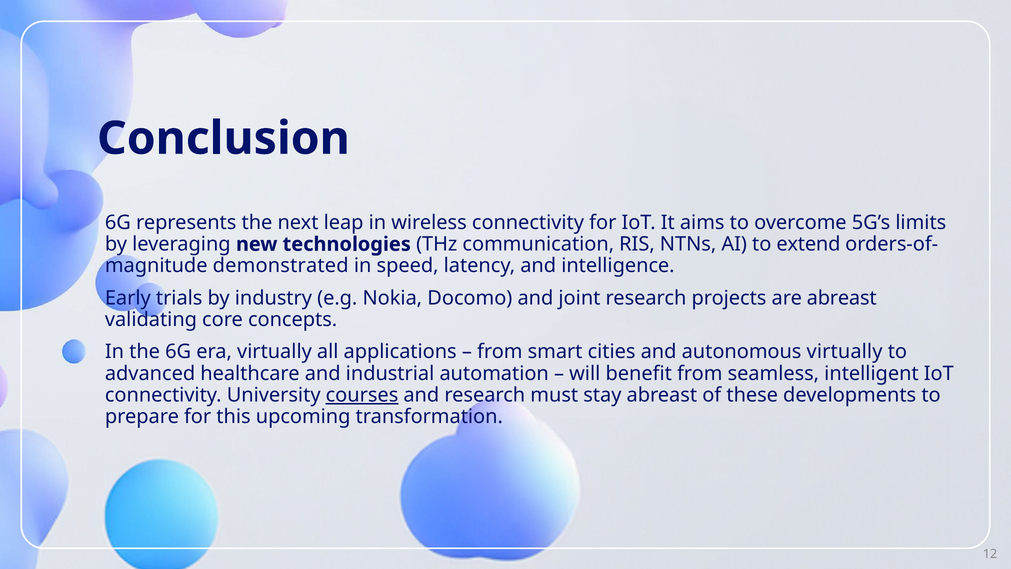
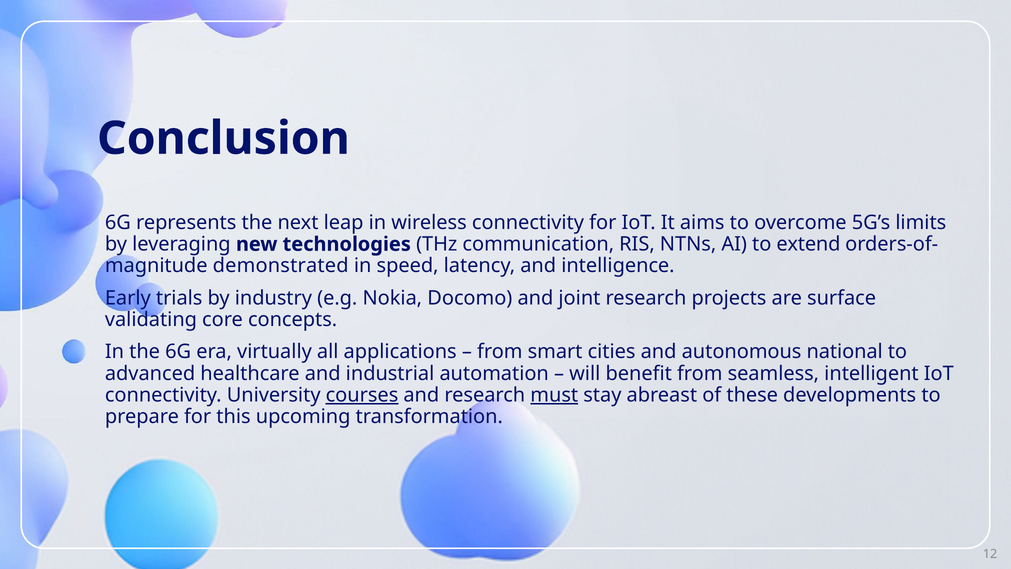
are abreast: abreast -> surface
autonomous virtually: virtually -> national
must underline: none -> present
